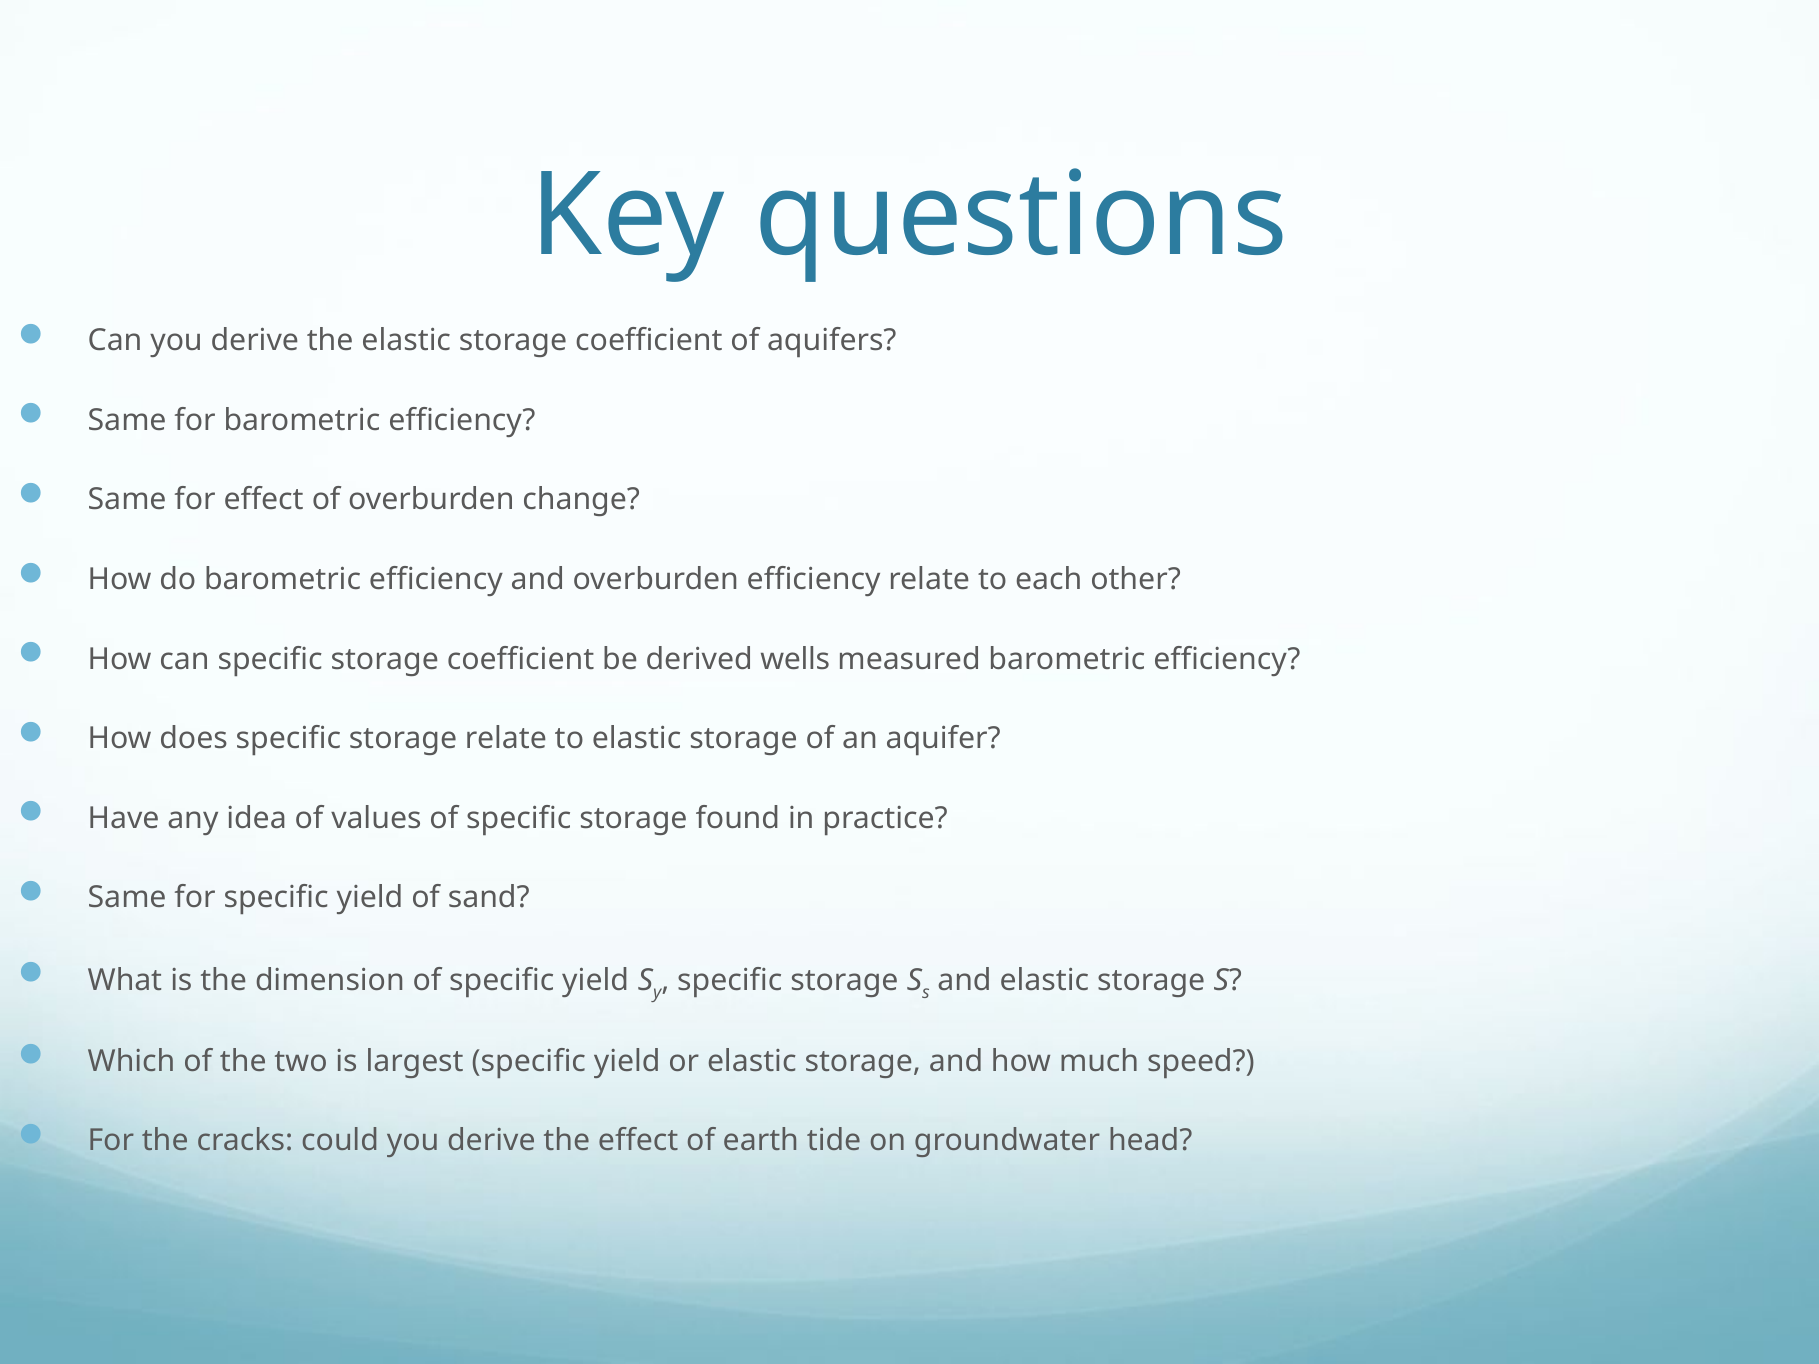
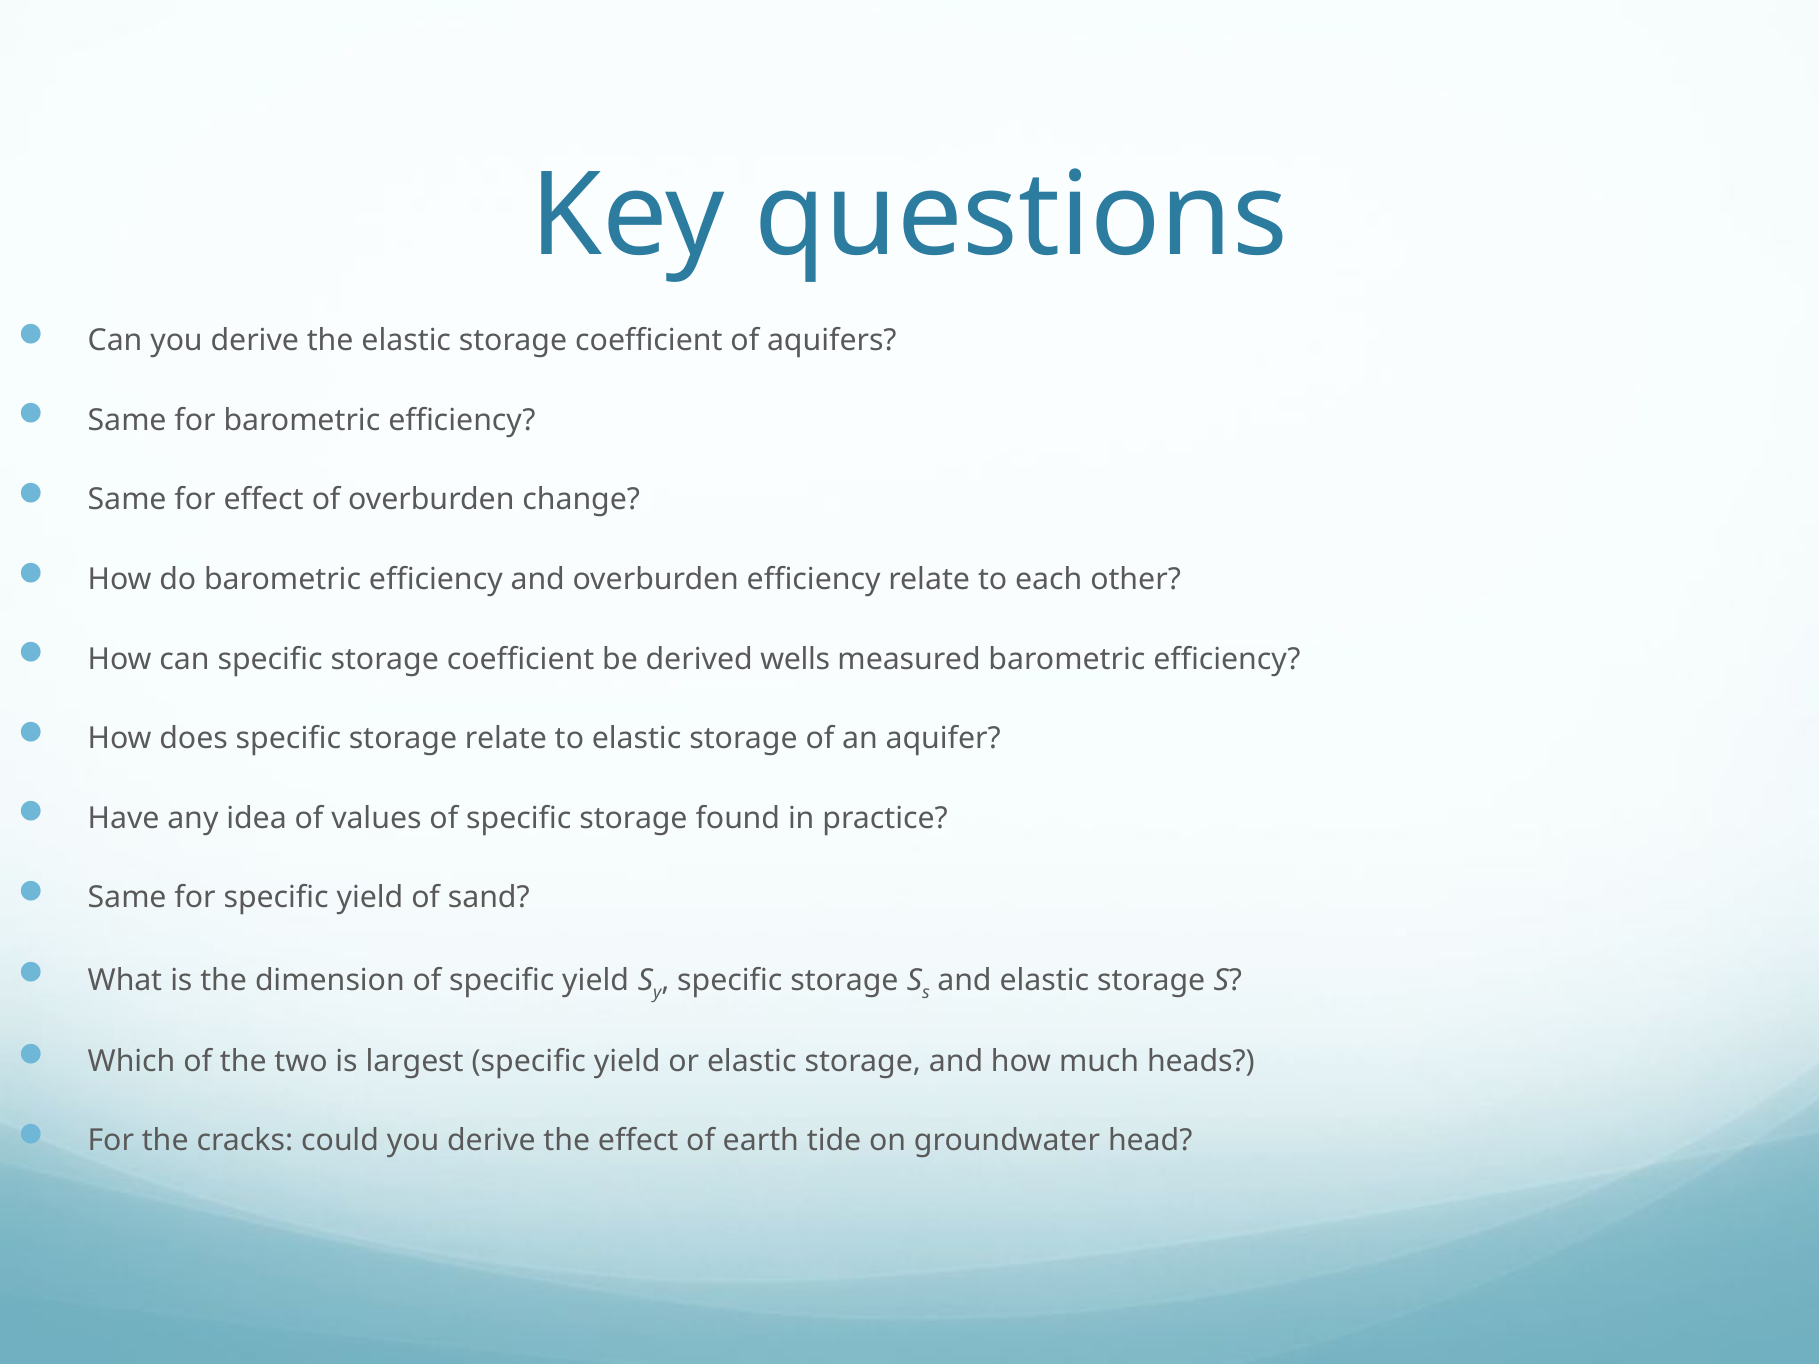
speed: speed -> heads
